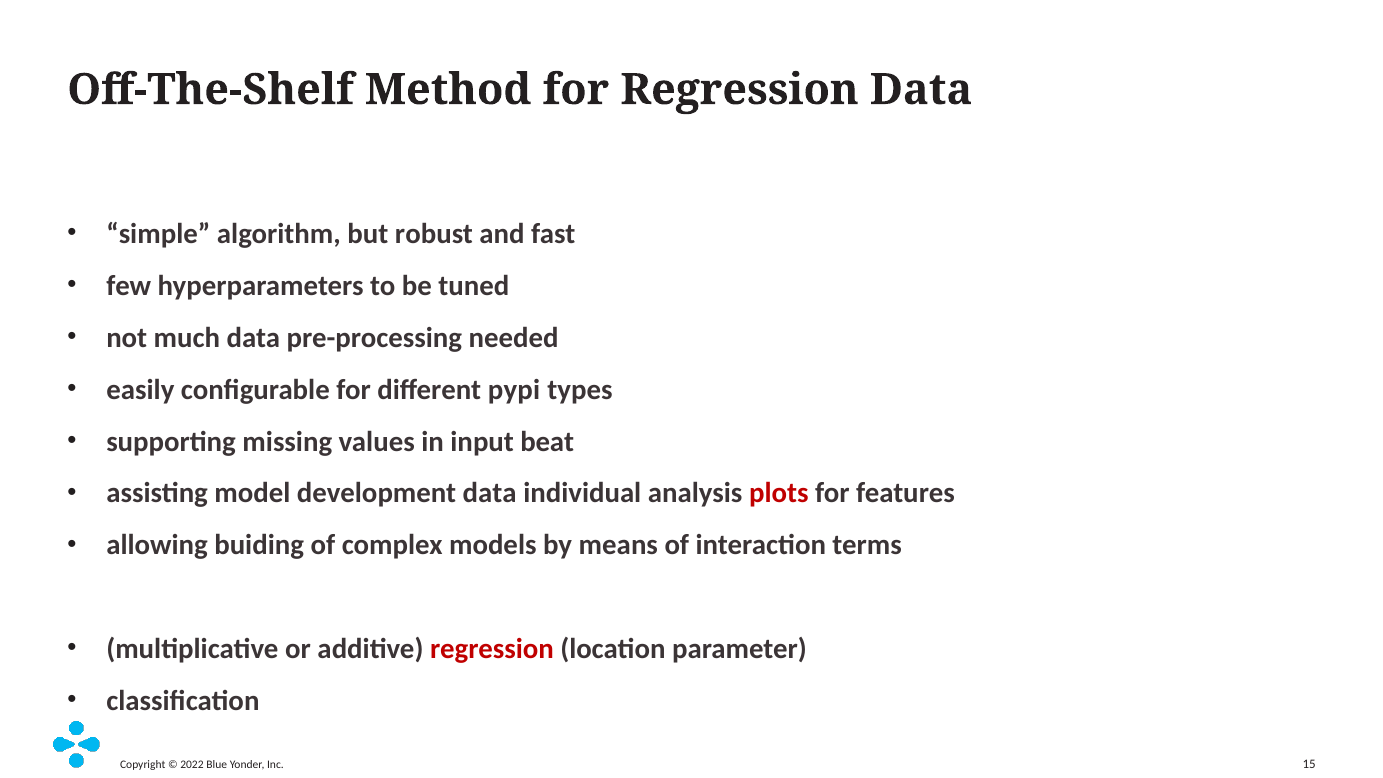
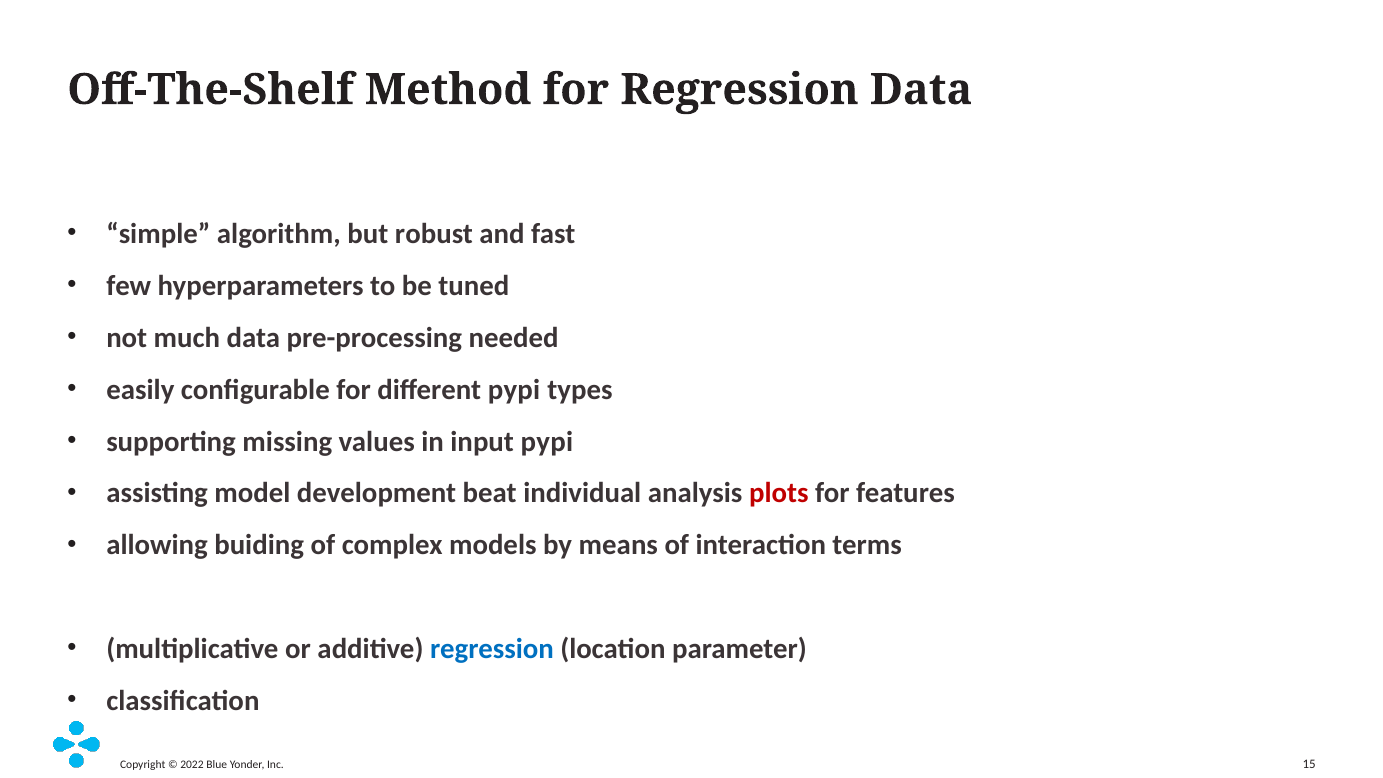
input beat: beat -> pypi
development data: data -> beat
regression at (492, 649) colour: red -> blue
